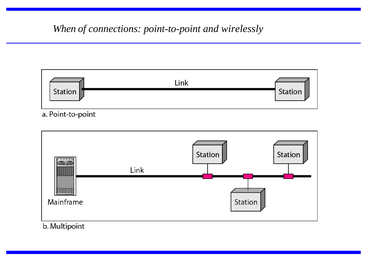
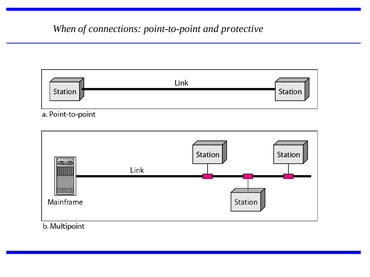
wirelessly: wirelessly -> protective
